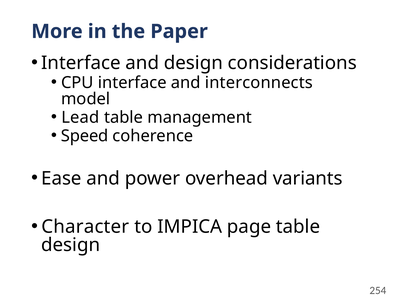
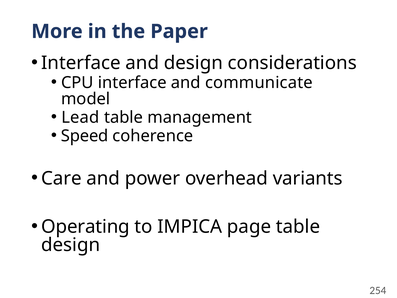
interconnects: interconnects -> communicate
Ease: Ease -> Care
Character: Character -> Operating
